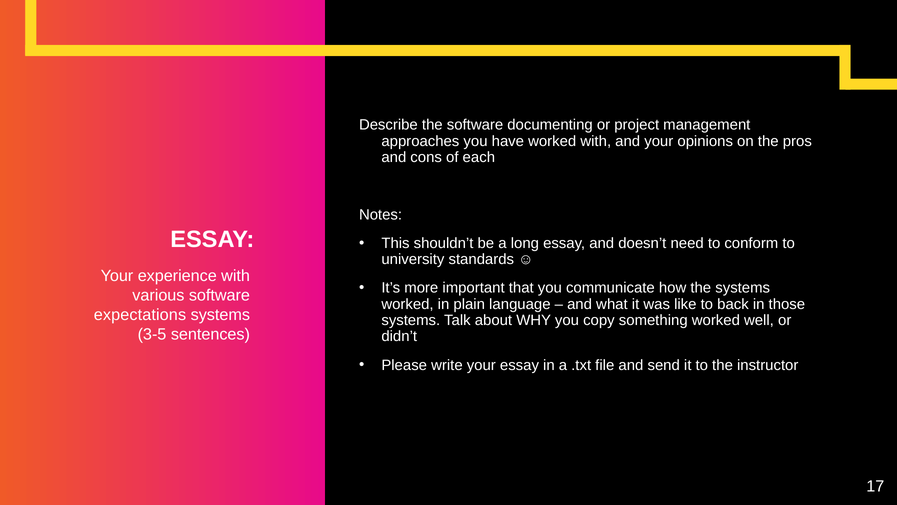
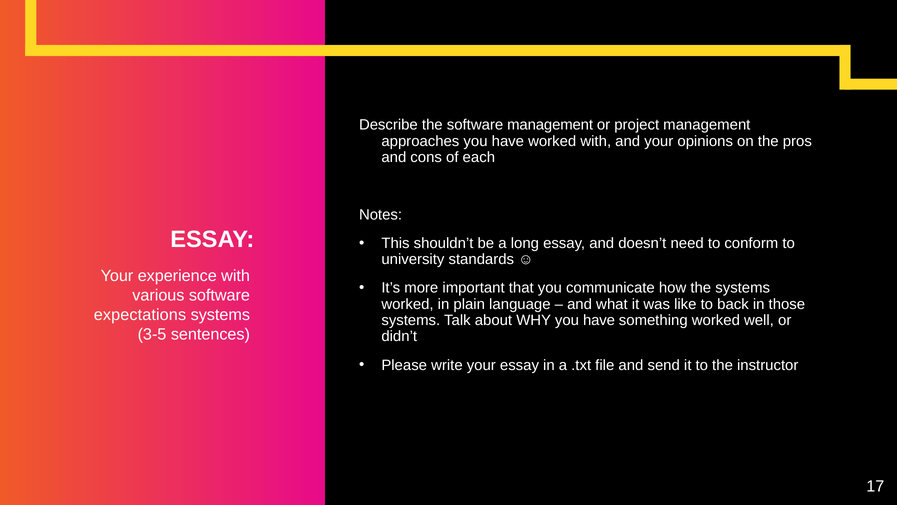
software documenting: documenting -> management
WHY you copy: copy -> have
